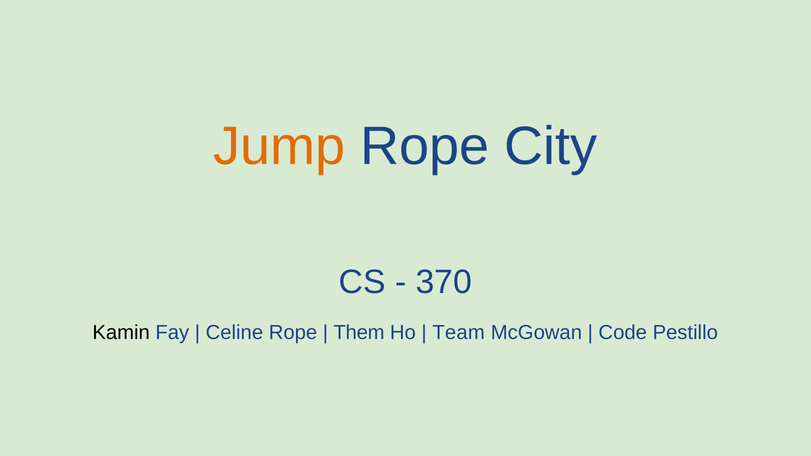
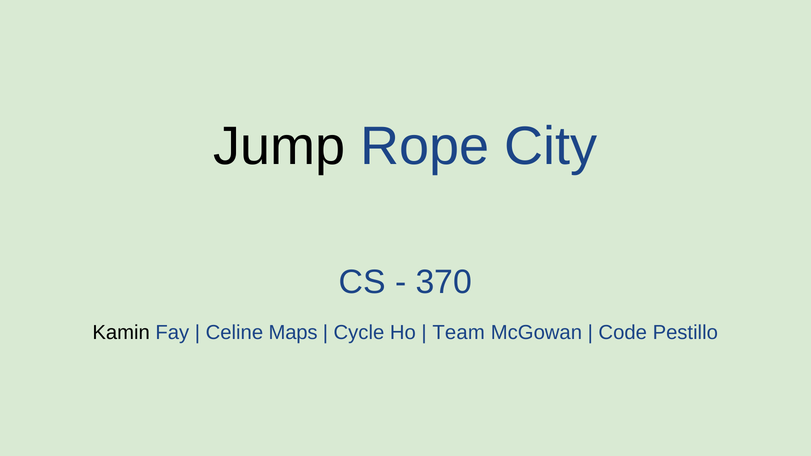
Jump colour: orange -> black
Celine Rope: Rope -> Maps
Them: Them -> Cycle
